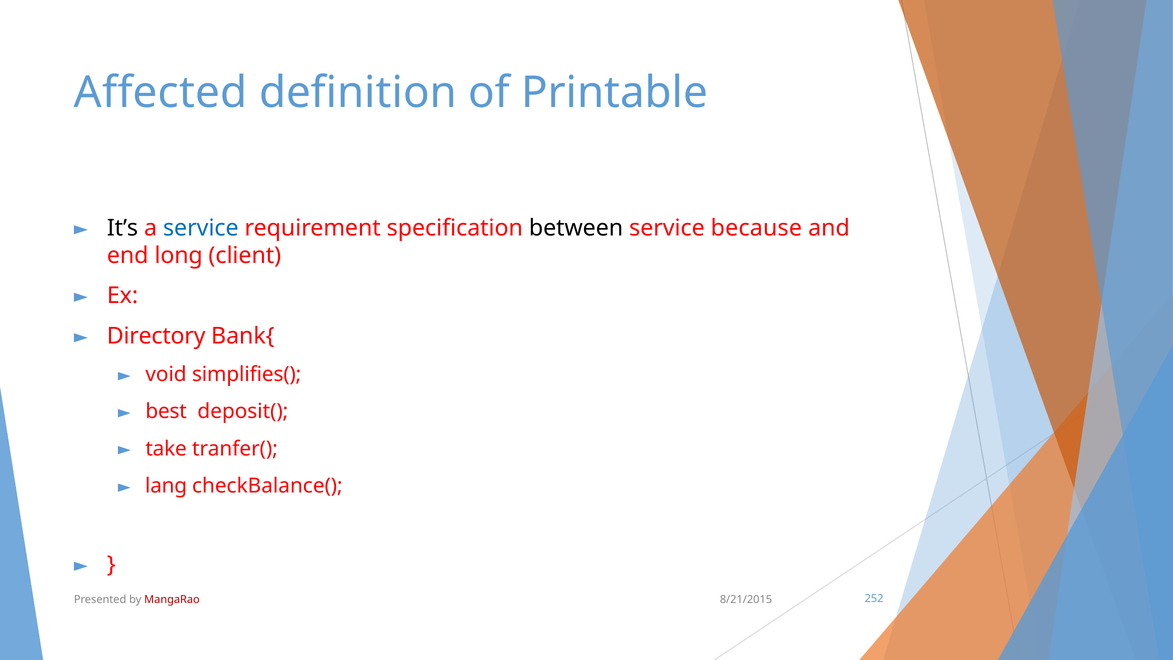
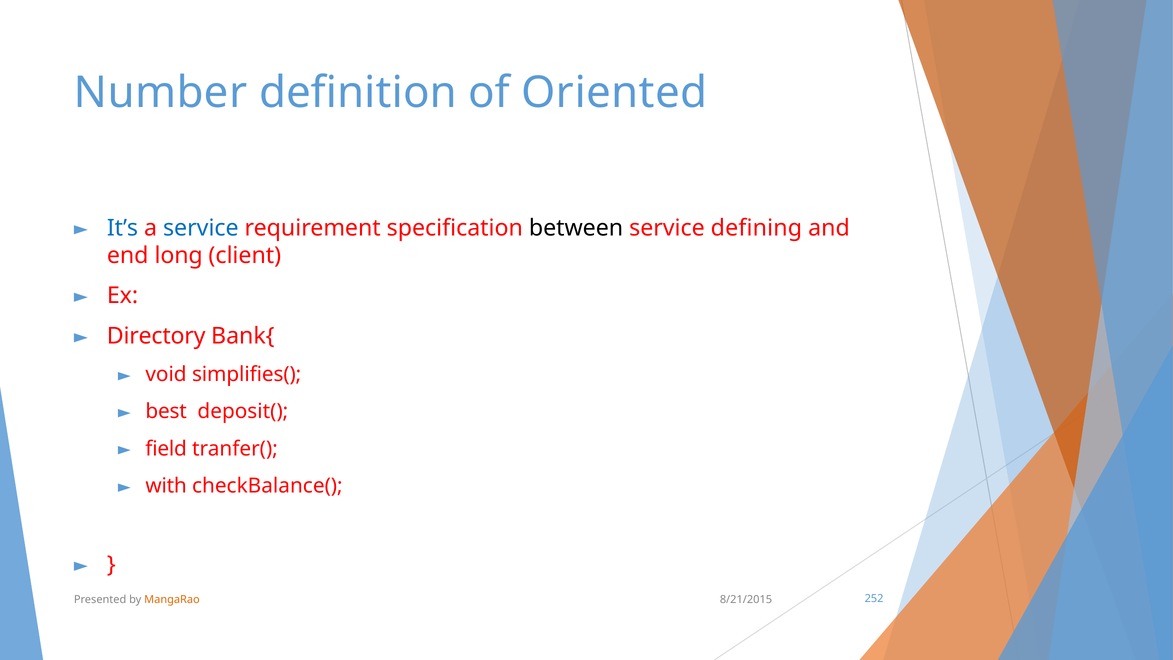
Affected: Affected -> Number
Printable: Printable -> Oriented
It’s colour: black -> blue
because: because -> defining
take: take -> field
lang: lang -> with
MangaRao colour: red -> orange
